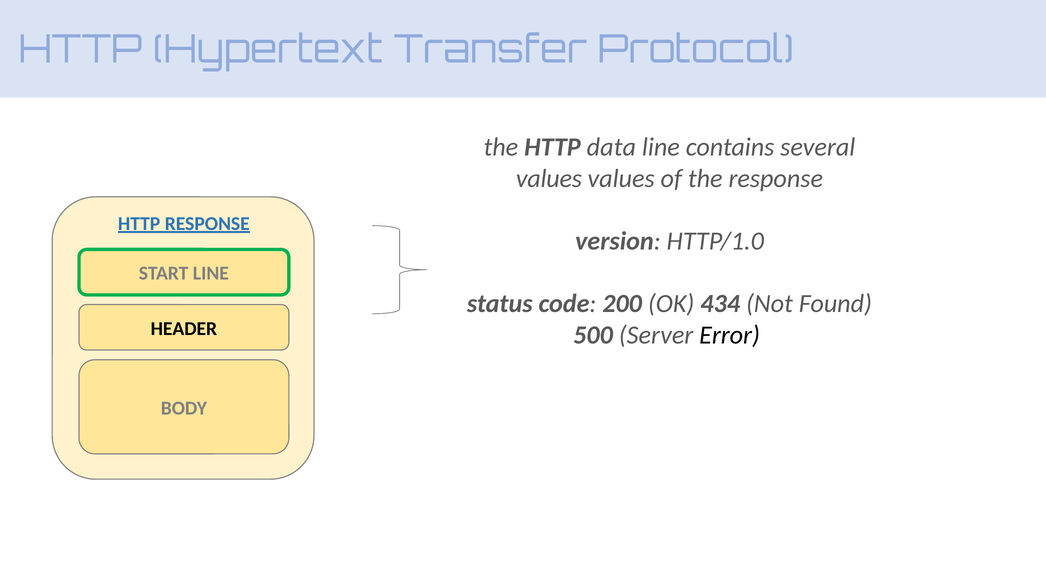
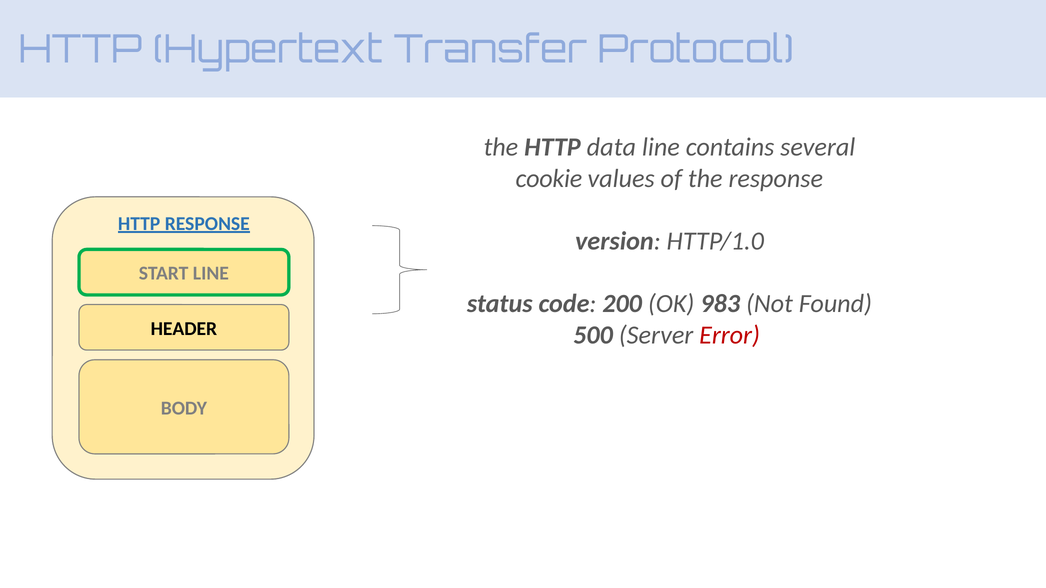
values at (549, 179): values -> cookie
434: 434 -> 983
Error colour: black -> red
